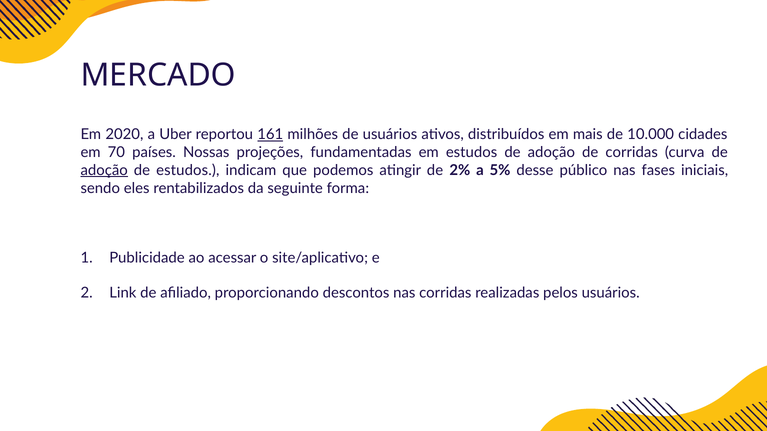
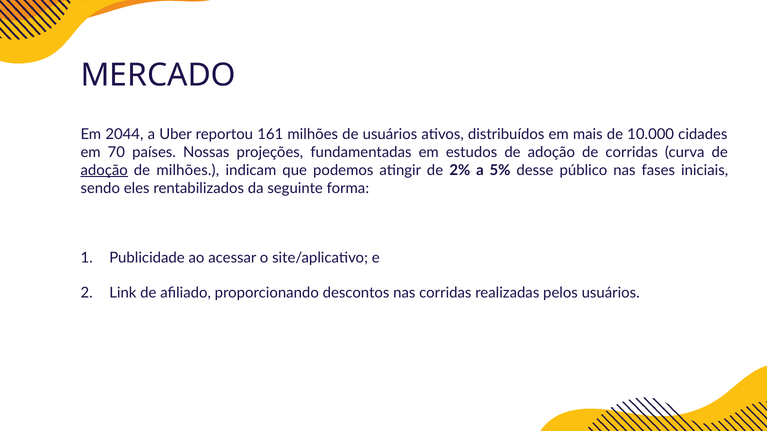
2020: 2020 -> 2044
161 underline: present -> none
de estudos: estudos -> milhões
